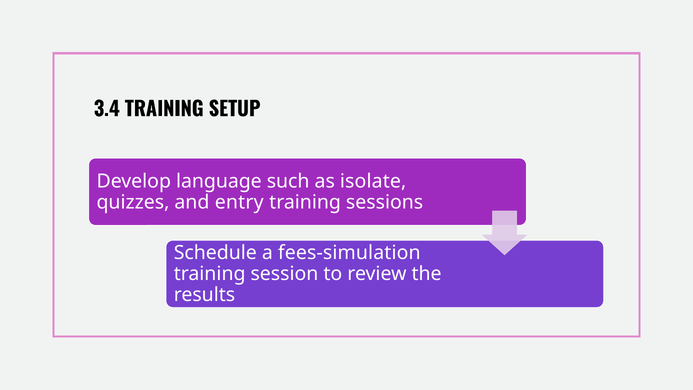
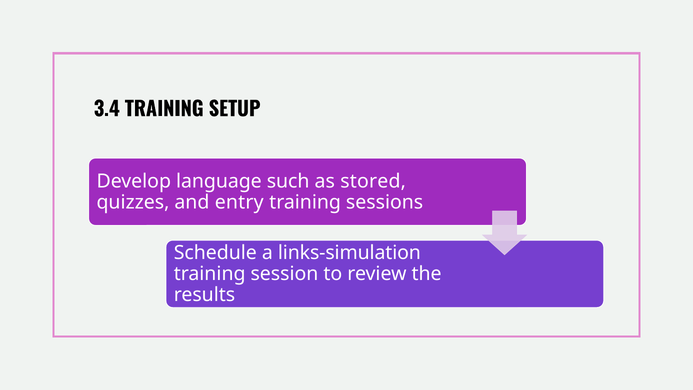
isolate: isolate -> stored
fees-simulation: fees-simulation -> links-simulation
